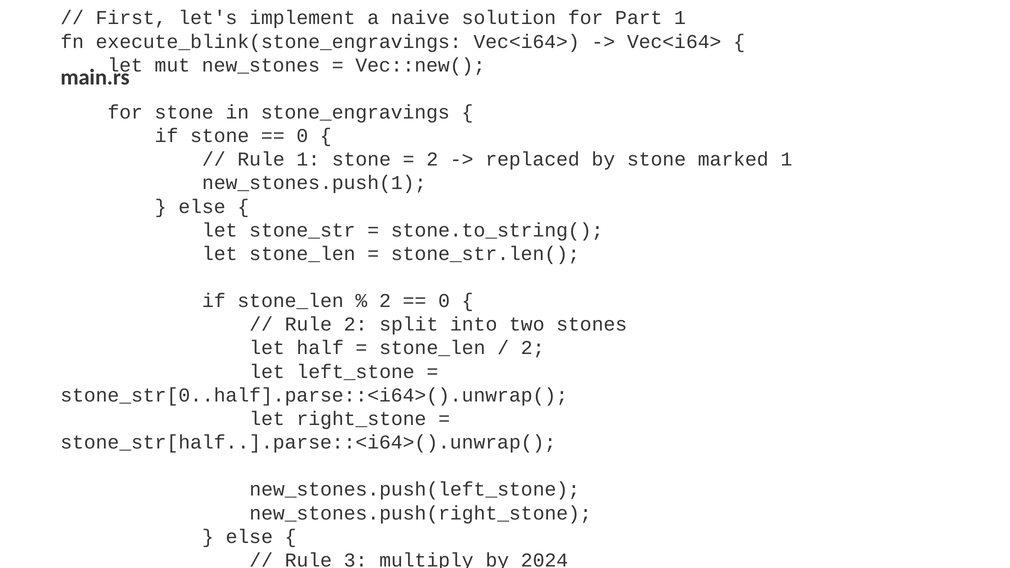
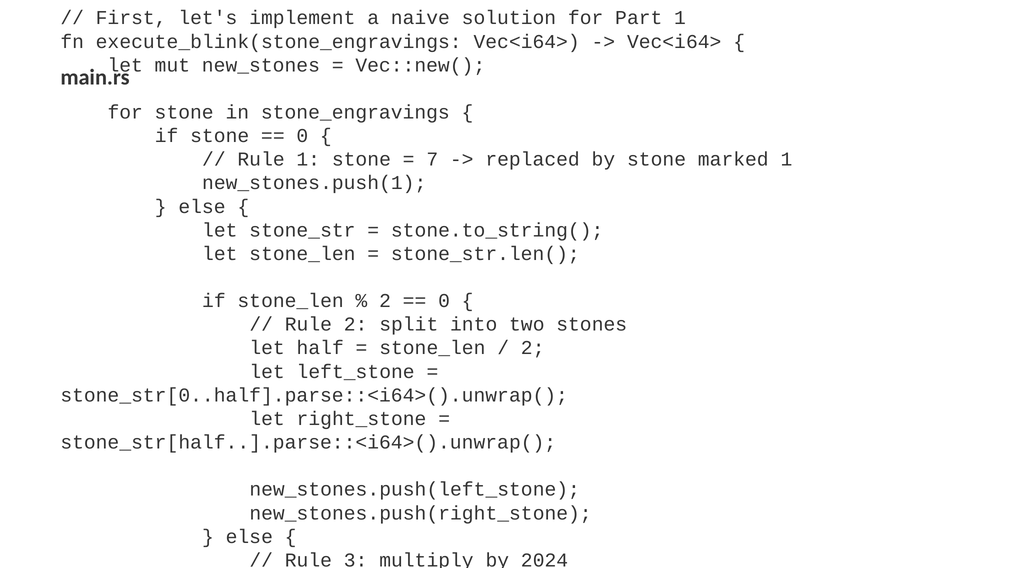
2 at (432, 159): 2 -> 7
